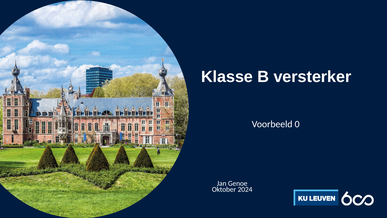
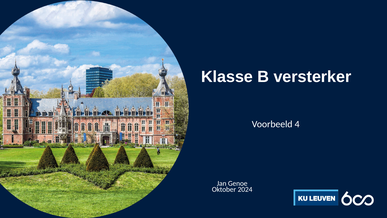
0: 0 -> 4
